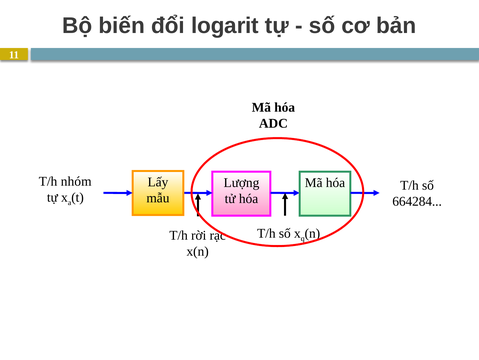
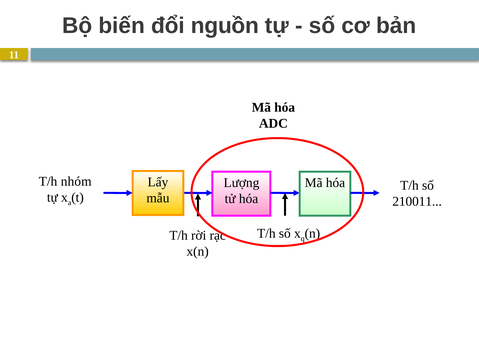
logarit: logarit -> nguồn
664284: 664284 -> 210011
